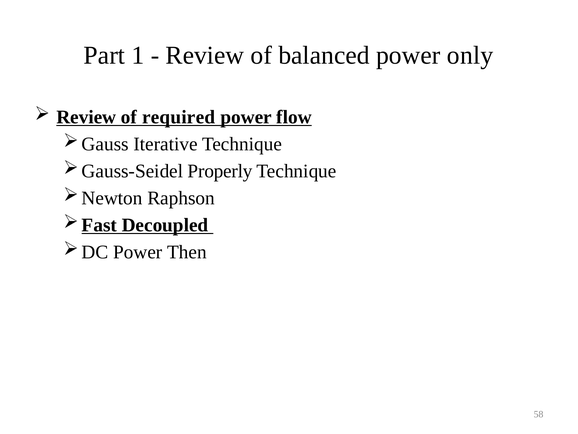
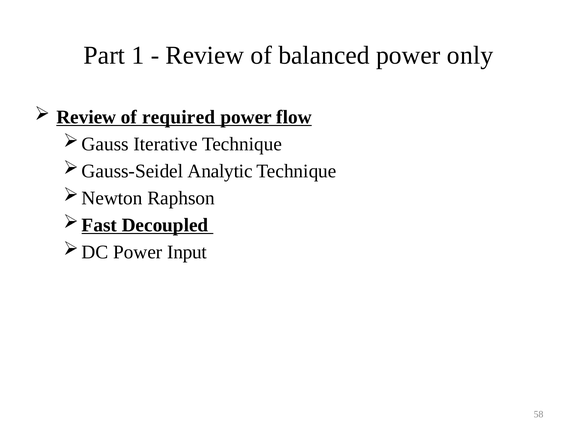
Properly: Properly -> Analytic
Then: Then -> Input
